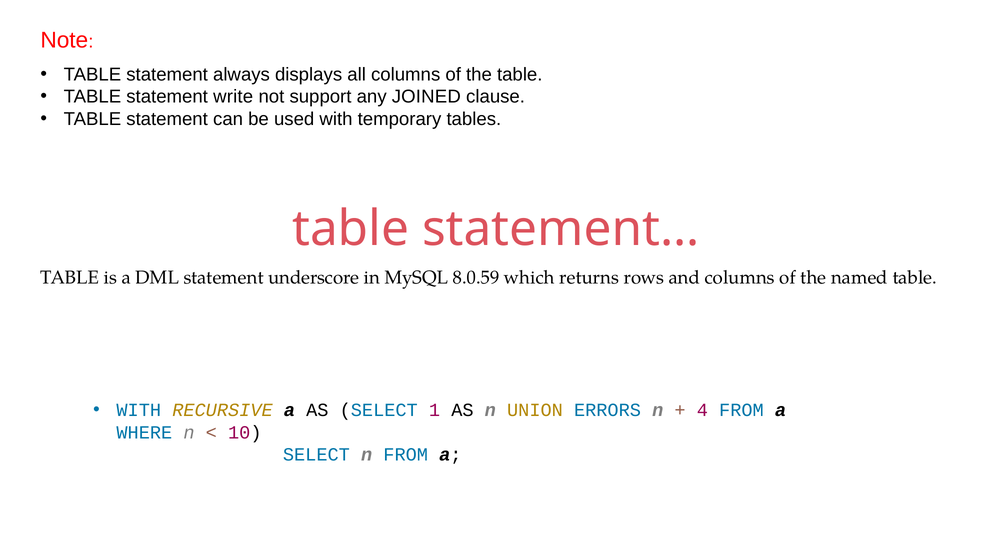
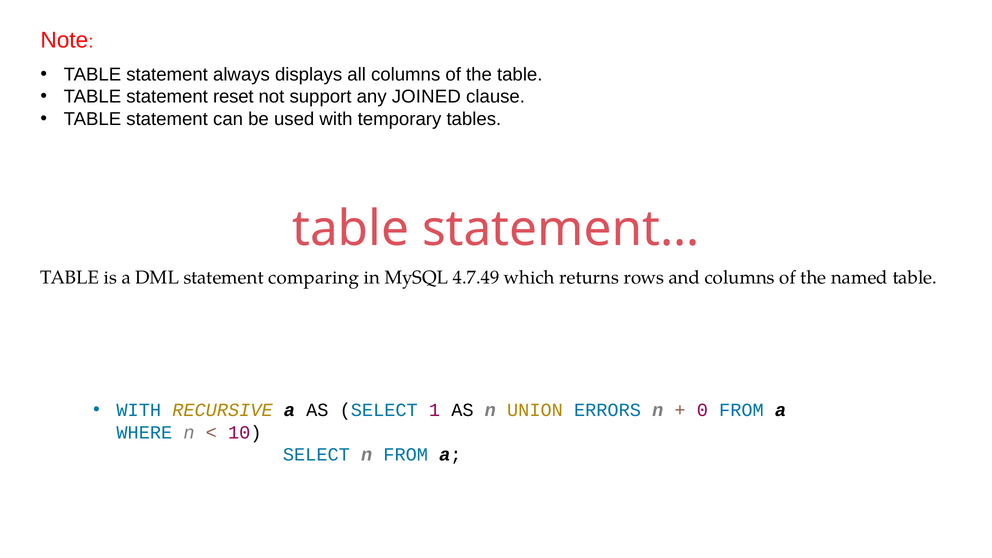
write: write -> reset
underscore: underscore -> comparing
8.0.59: 8.0.59 -> 4.7.49
4: 4 -> 0
